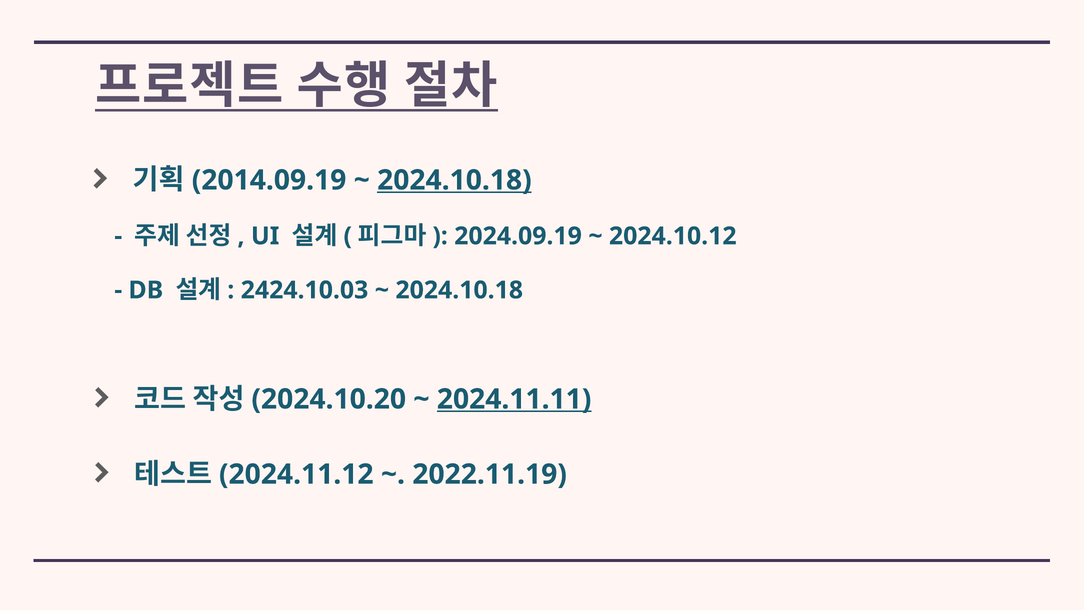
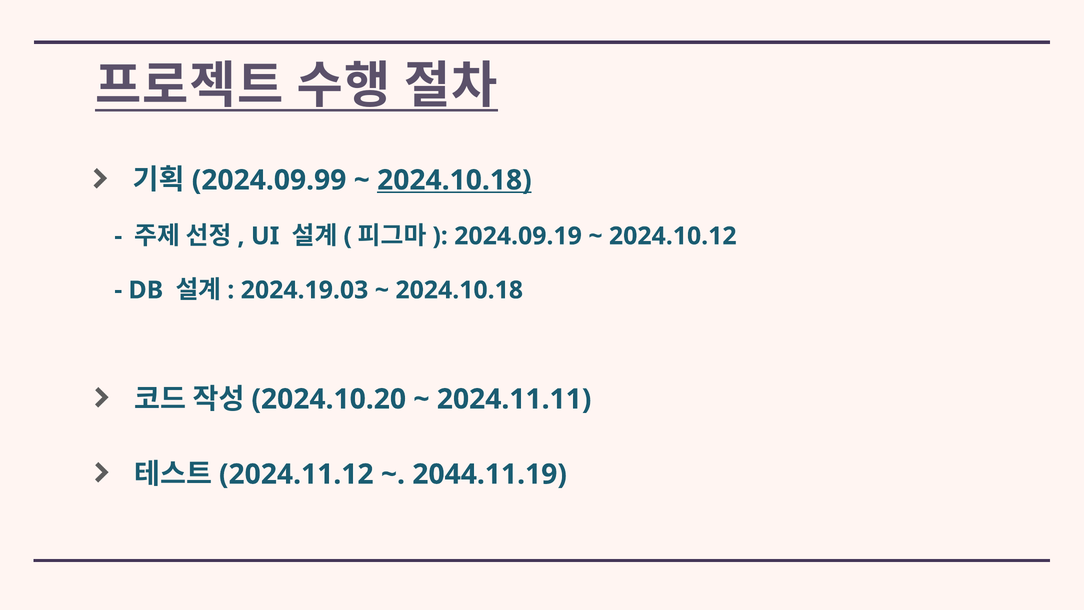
2014.09.19: 2014.09.19 -> 2024.09.99
2424.10.03: 2424.10.03 -> 2024.19.03
2024.11.11 underline: present -> none
2022.11.19: 2022.11.19 -> 2044.11.19
